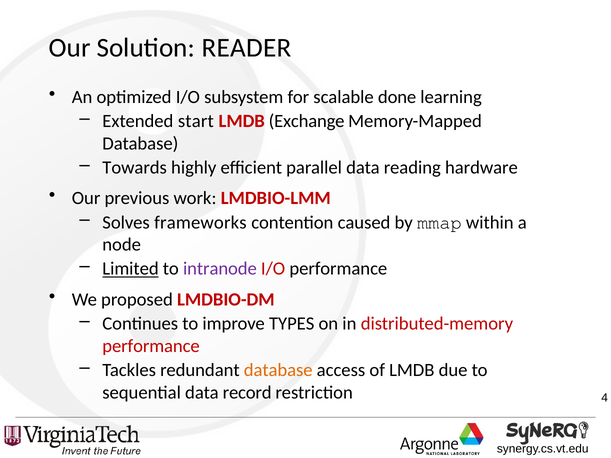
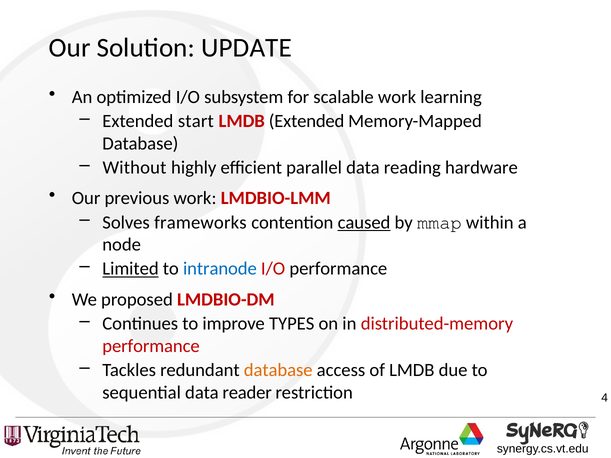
READER: READER -> UPDATE
scalable done: done -> work
LMDB Exchange: Exchange -> Extended
Towards: Towards -> Without
caused underline: none -> present
intranode colour: purple -> blue
record: record -> reader
